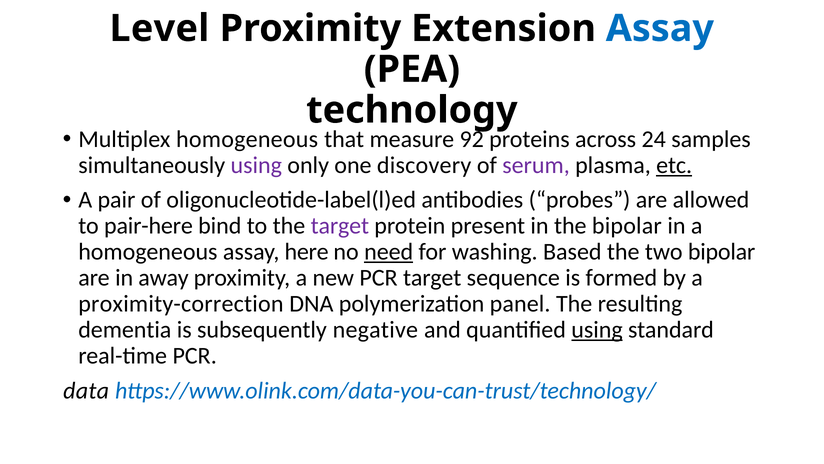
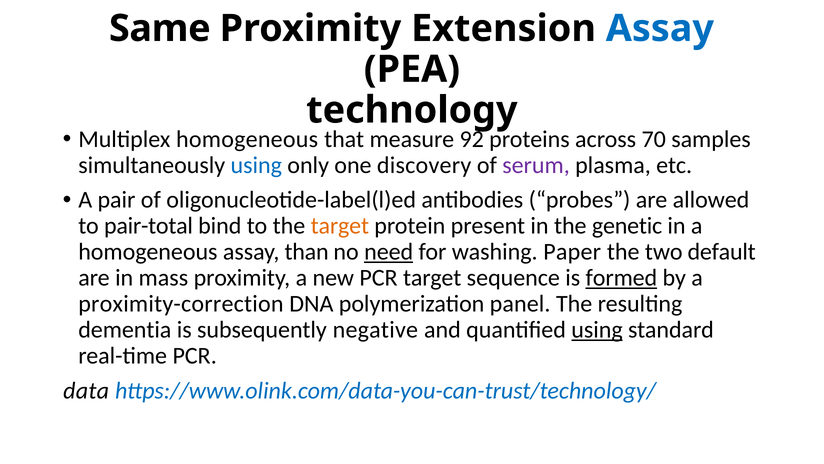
Level: Level -> Same
24: 24 -> 70
using at (256, 165) colour: purple -> blue
etc underline: present -> none
pair-here: pair-here -> pair-total
target at (340, 226) colour: purple -> orange
the bipolar: bipolar -> genetic
here: here -> than
Based: Based -> Paper
two bipolar: bipolar -> default
away: away -> mass
formed underline: none -> present
